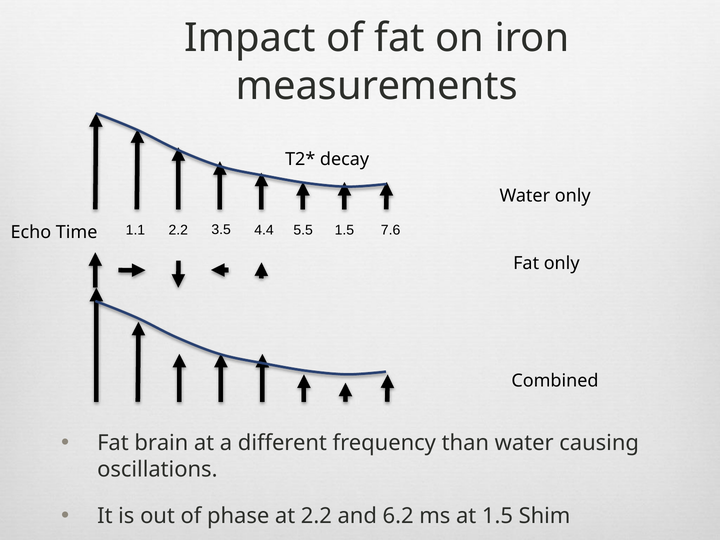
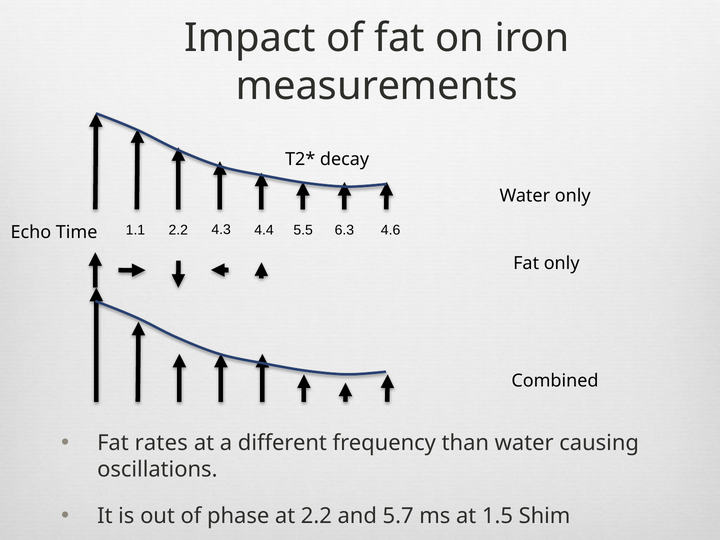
3.5: 3.5 -> 4.3
4.4 1.5: 1.5 -> 6.3
7.6: 7.6 -> 4.6
brain: brain -> rates
6.2: 6.2 -> 5.7
